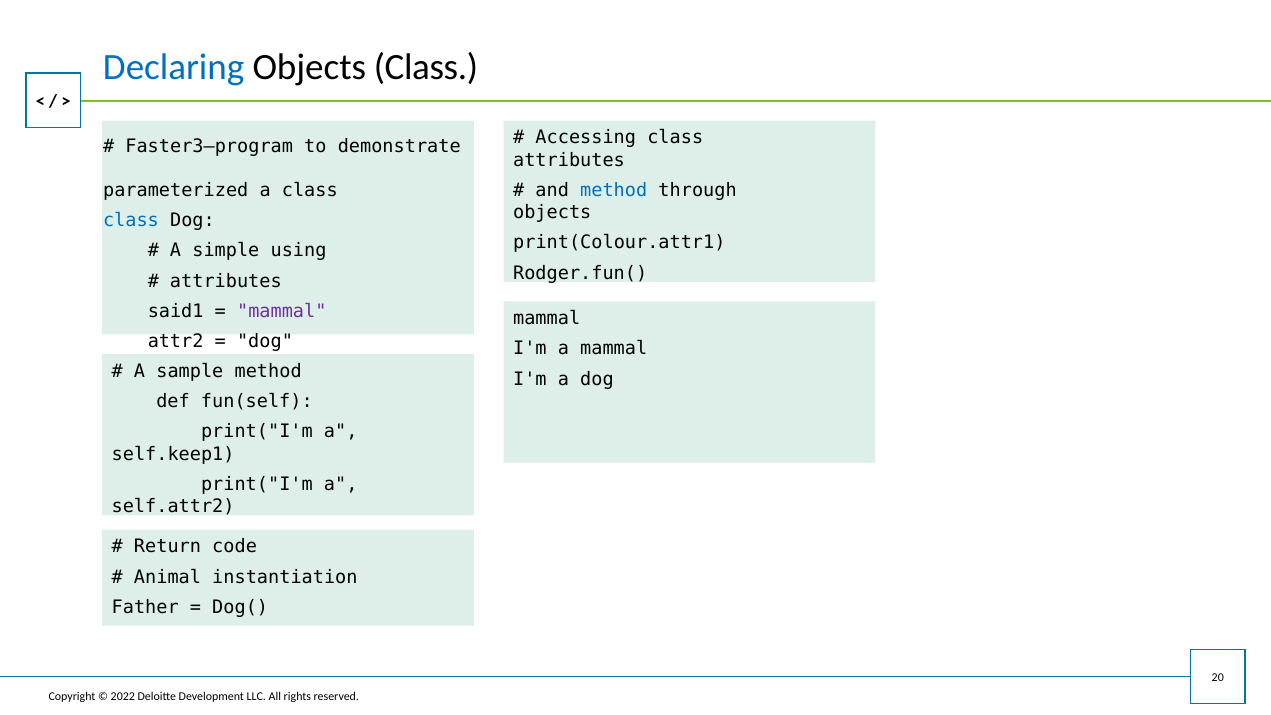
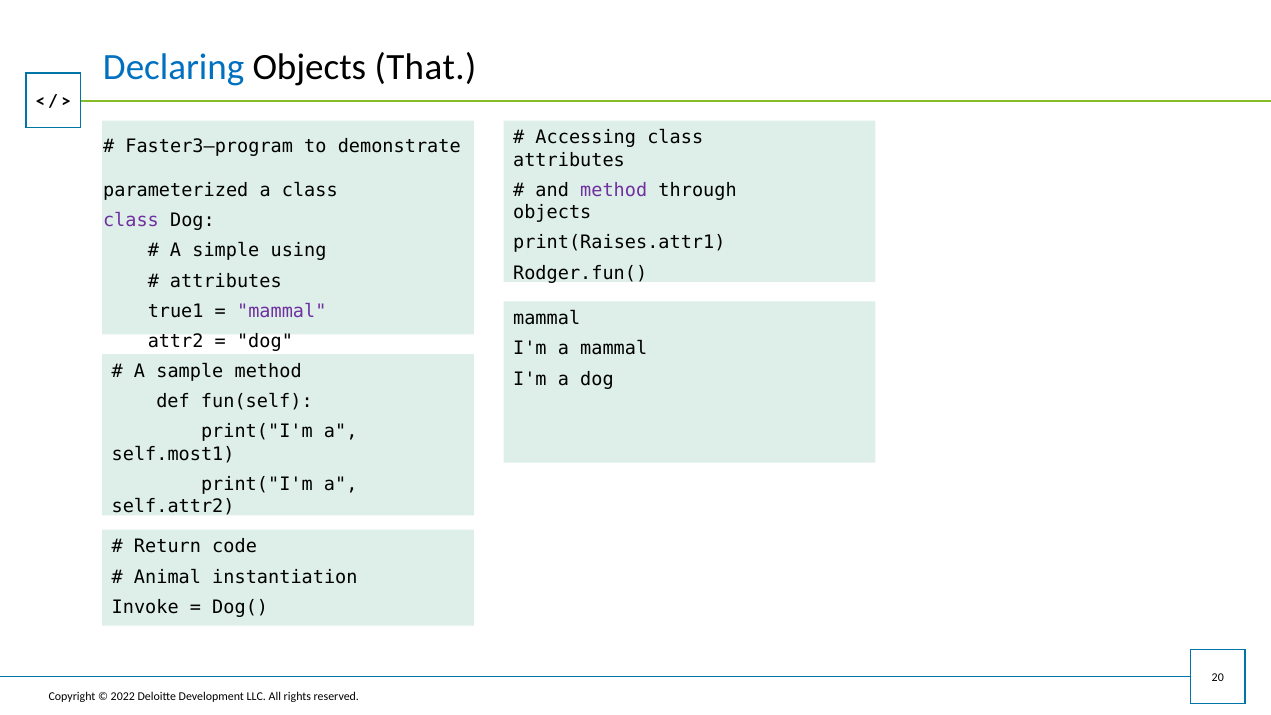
Objects Class: Class -> That
method at (614, 190) colour: blue -> purple
class at (131, 221) colour: blue -> purple
print(Colour.attr1: print(Colour.attr1 -> print(Raises.attr1
said1: said1 -> true1
self.keep1: self.keep1 -> self.most1
Father: Father -> Invoke
